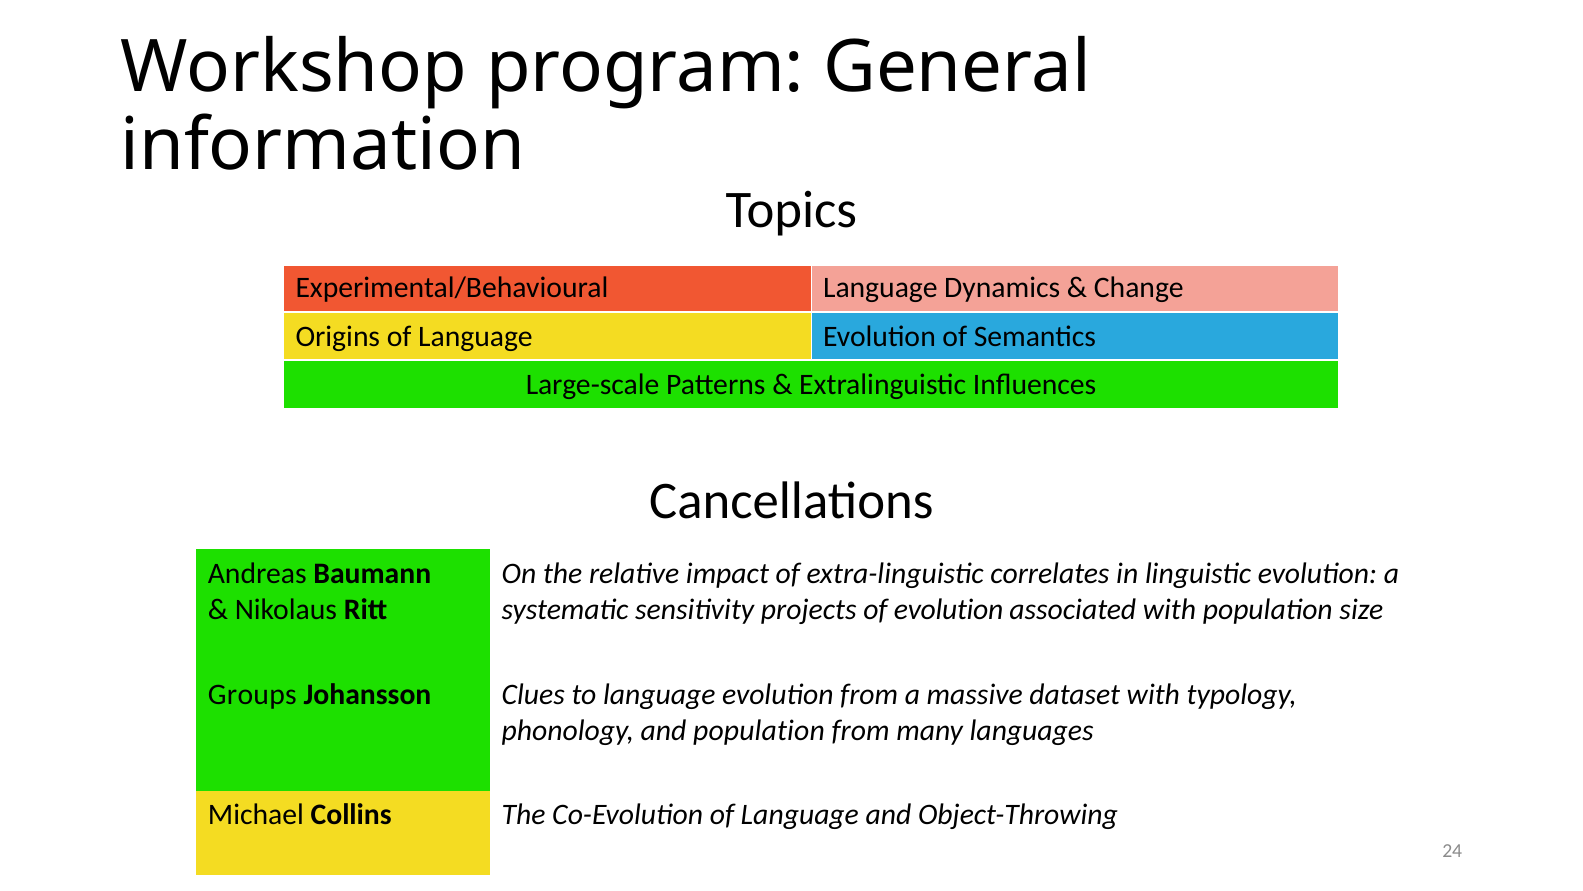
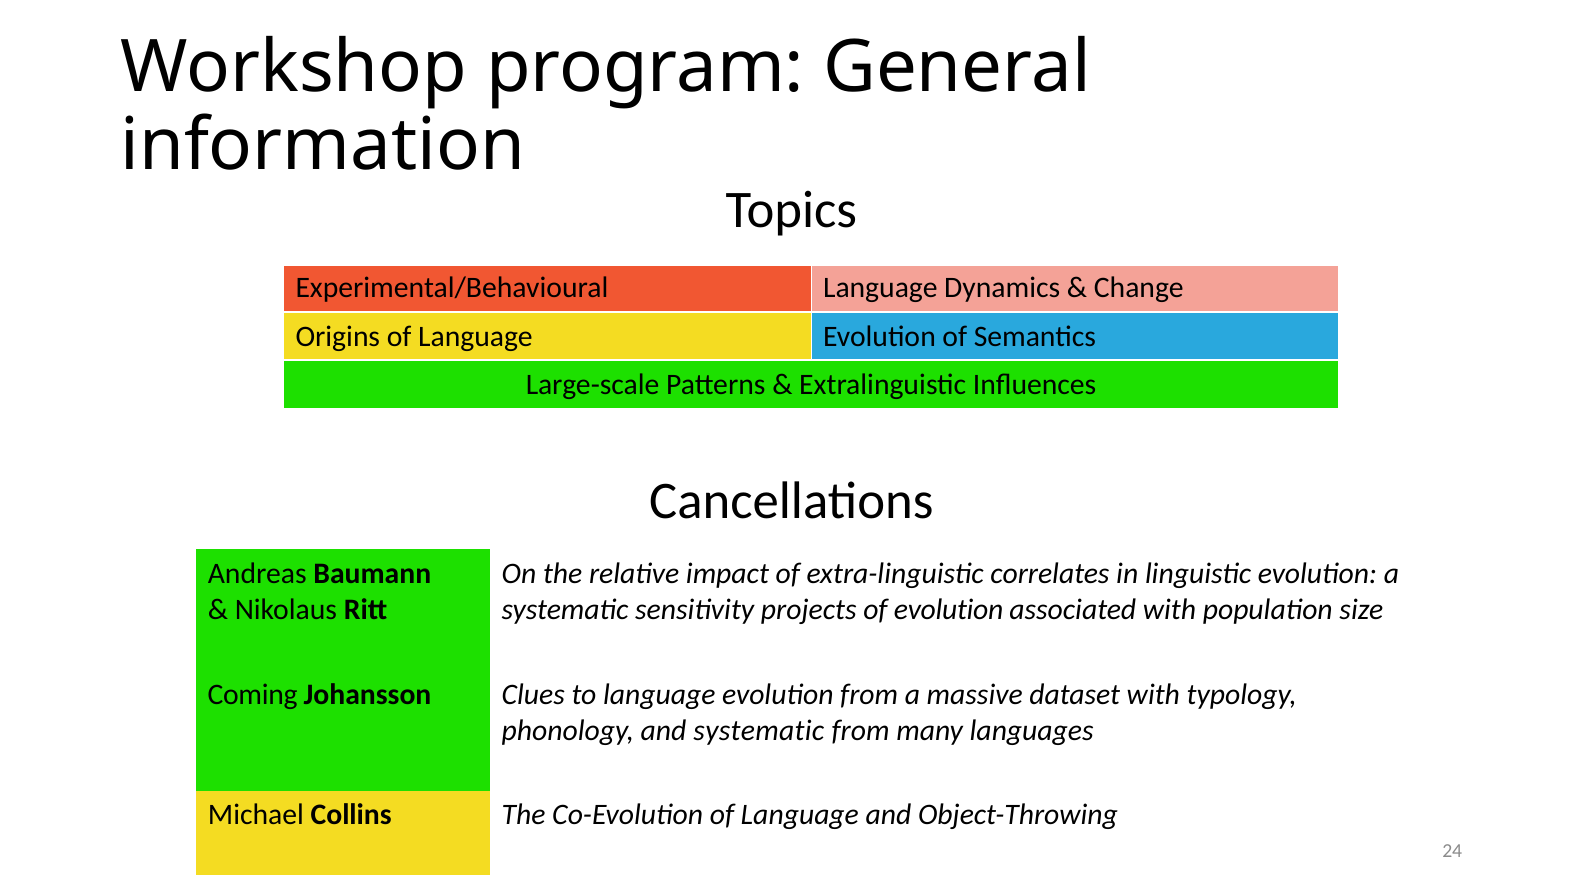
Groups: Groups -> Coming
and population: population -> systematic
